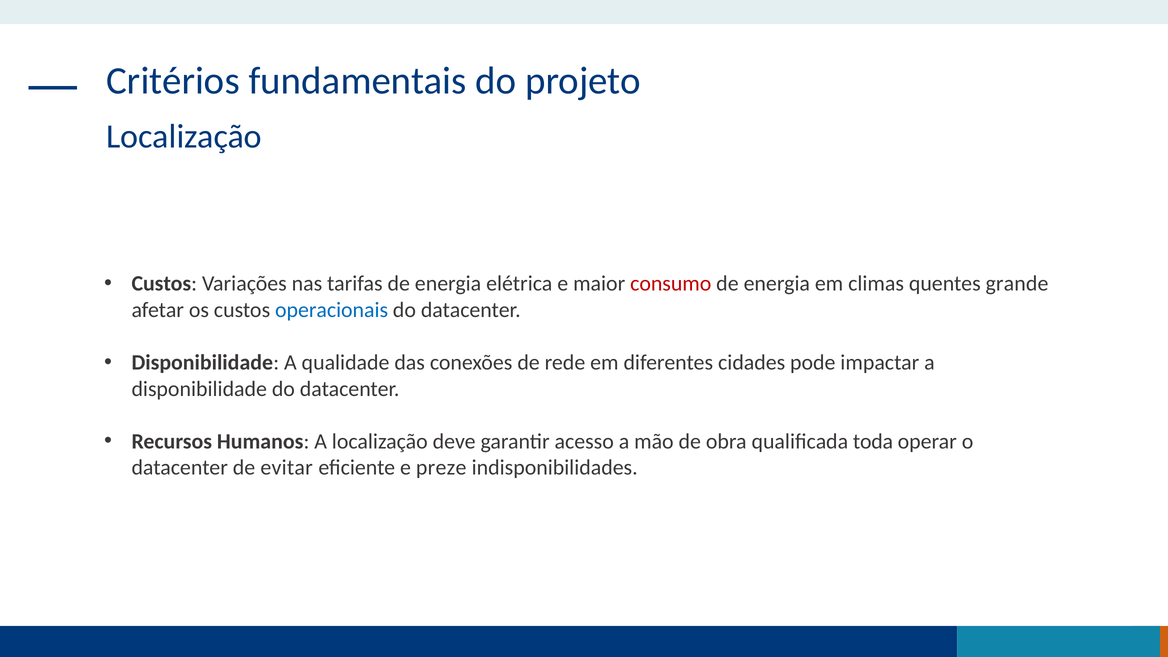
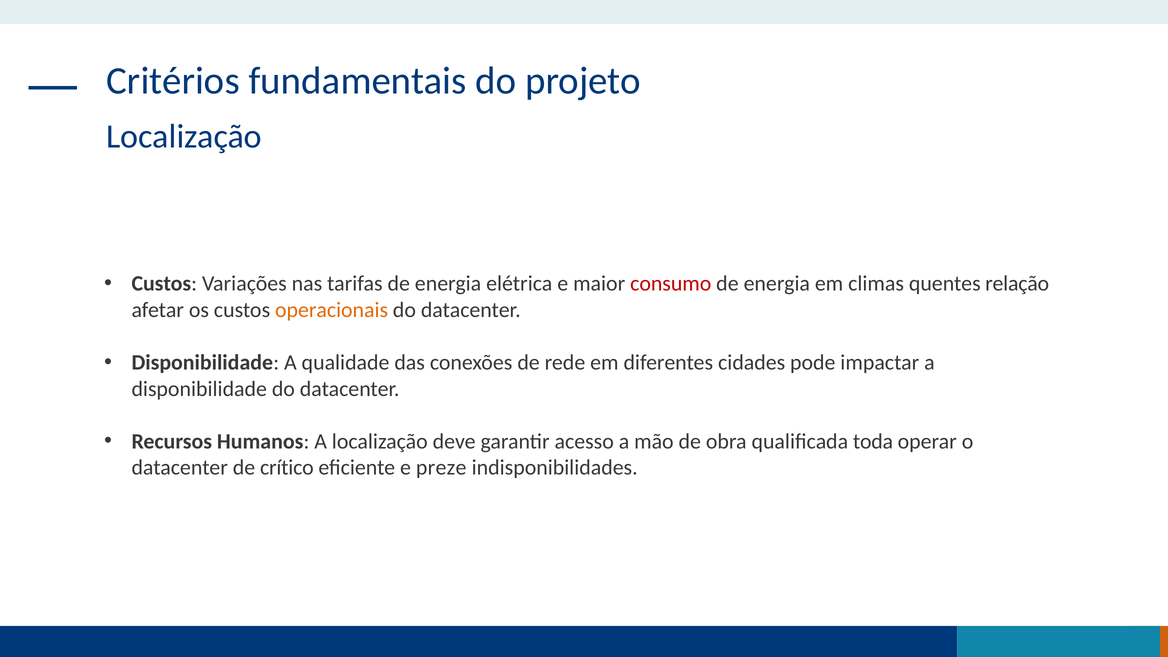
grande: grande -> relação
operacionais colour: blue -> orange
evitar: evitar -> crítico
